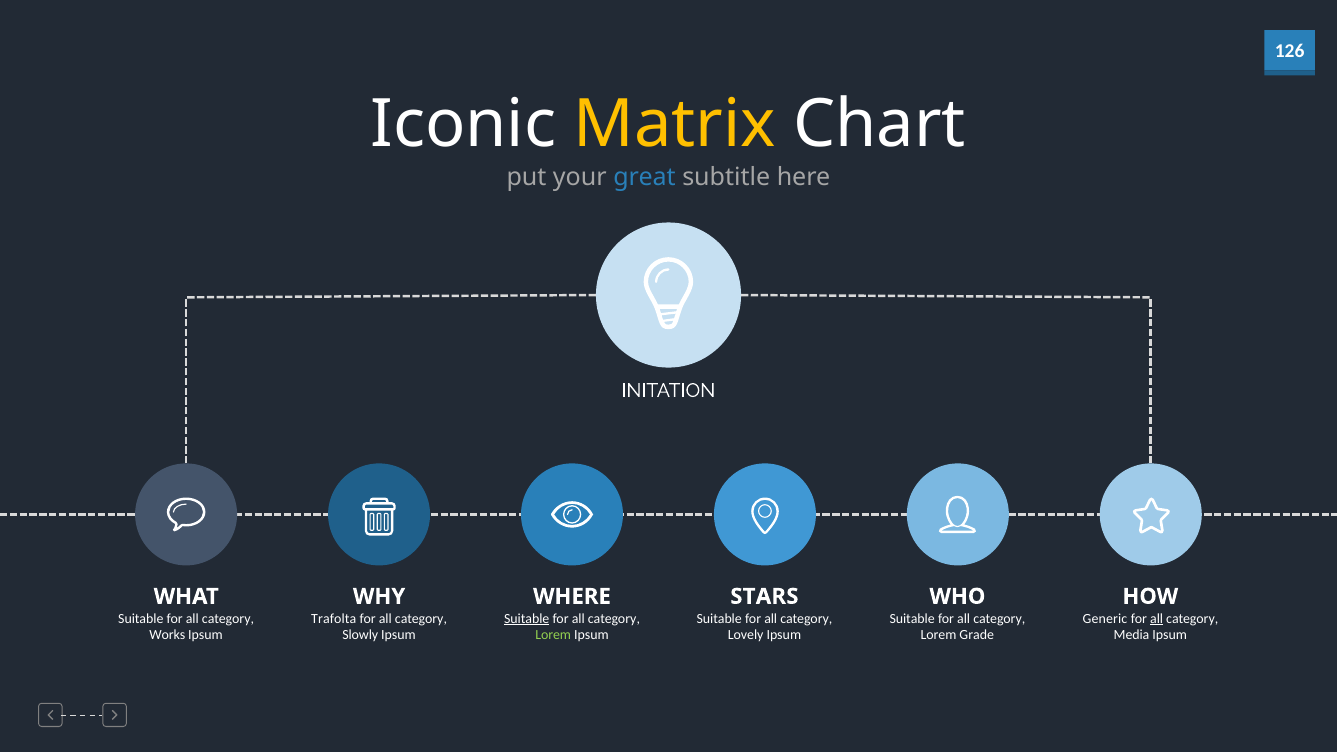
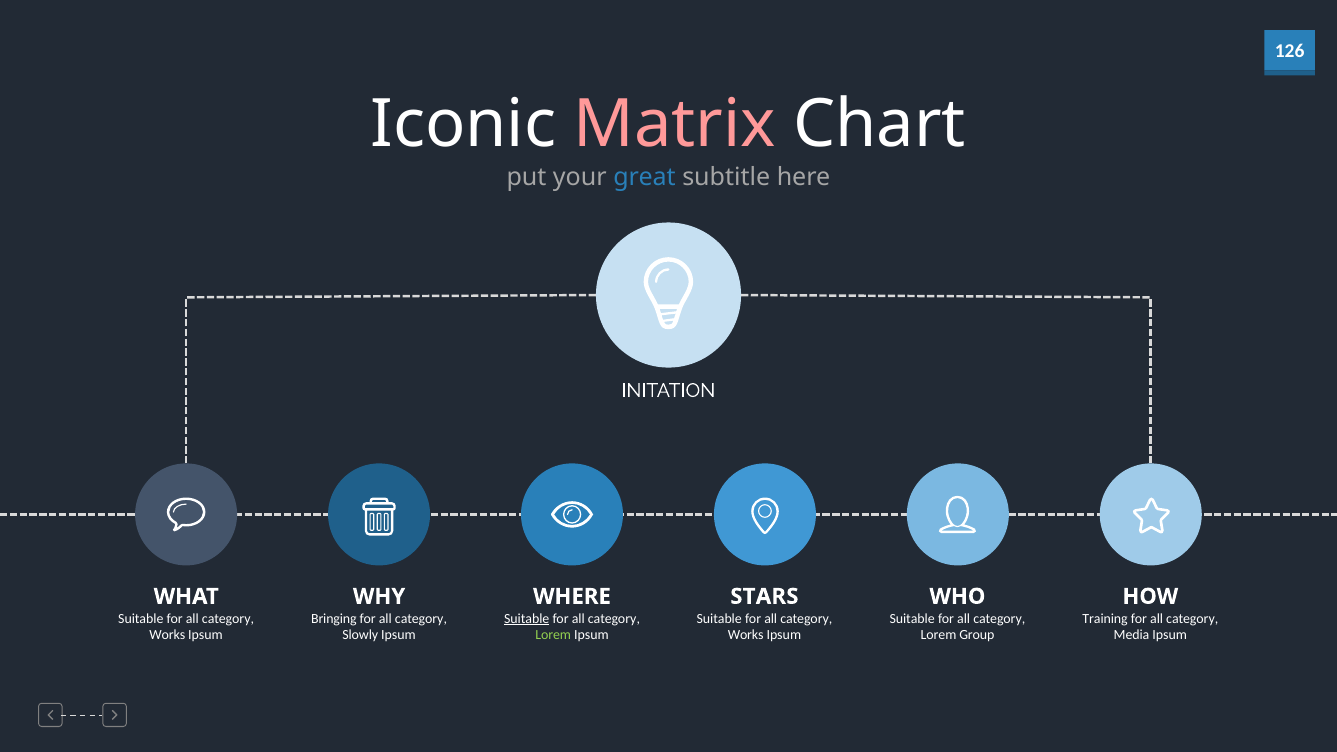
Matrix colour: yellow -> pink
Trafolta: Trafolta -> Bringing
Generic: Generic -> Training
all at (1157, 618) underline: present -> none
Lovely at (746, 635): Lovely -> Works
Grade: Grade -> Group
